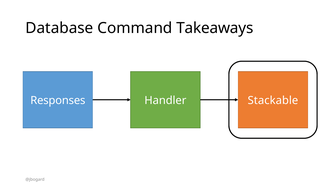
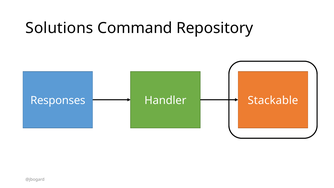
Database: Database -> Solutions
Takeaways: Takeaways -> Repository
